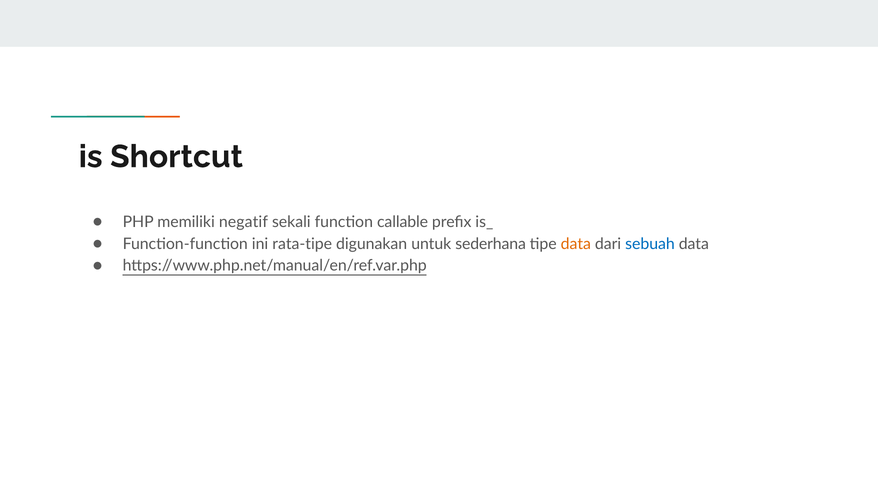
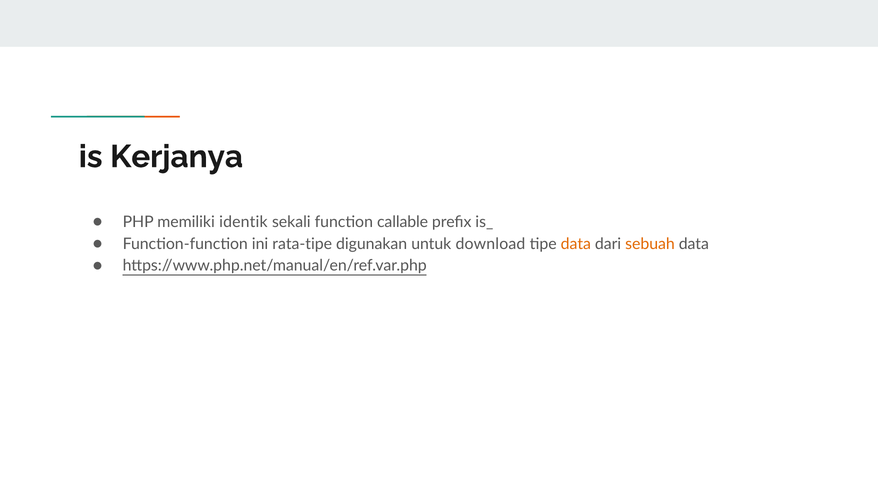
Shortcut: Shortcut -> Kerjanya
negatif: negatif -> identik
sederhana: sederhana -> download
sebuah colour: blue -> orange
